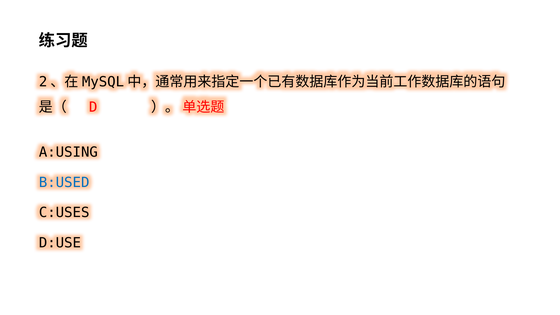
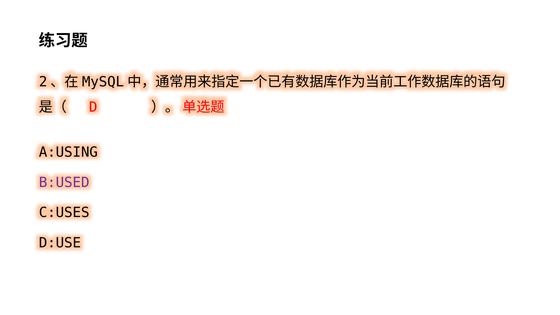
B:USED colour: blue -> purple
